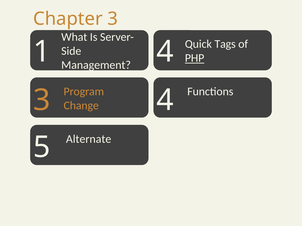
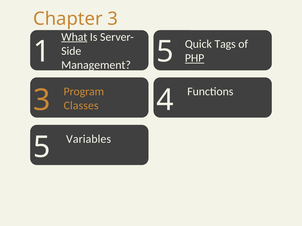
What underline: none -> present
1 4: 4 -> 5
Change: Change -> Classes
Alternate: Alternate -> Variables
